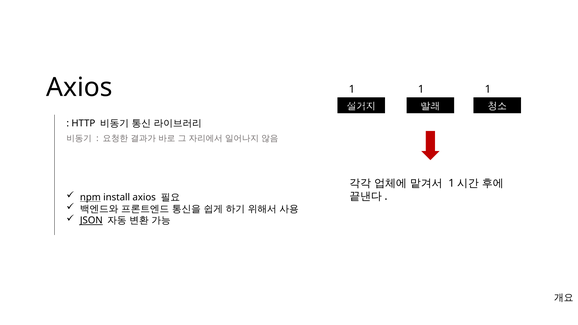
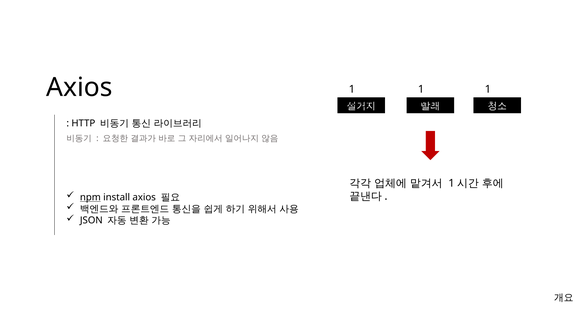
JSON underline: present -> none
